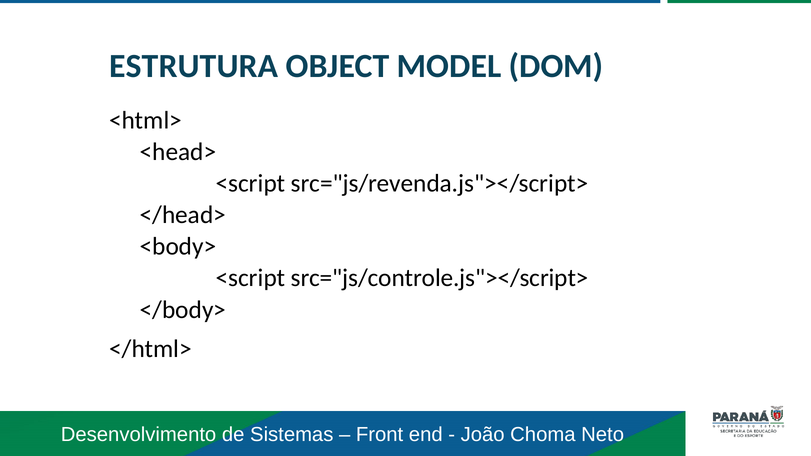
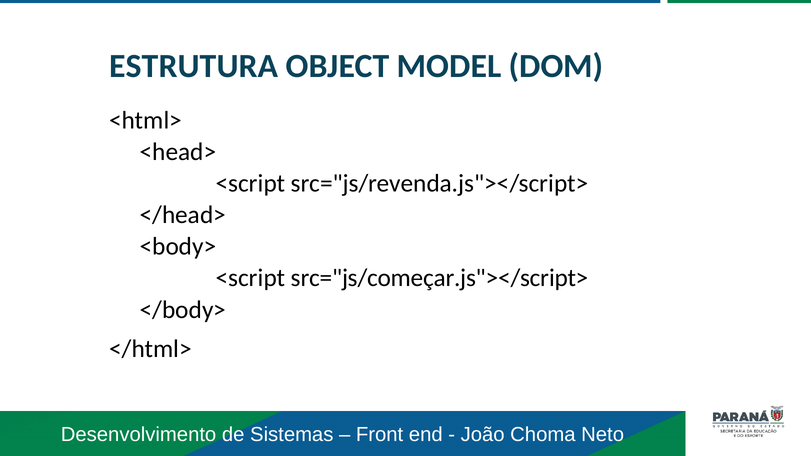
src="js/controle.js"></script>: src="js/controle.js"></script> -> src="js/começar.js"></script>
